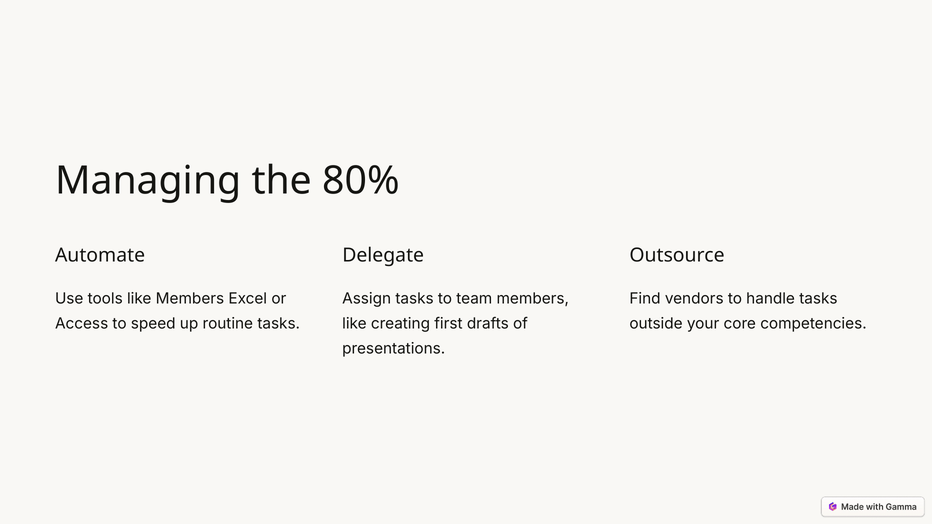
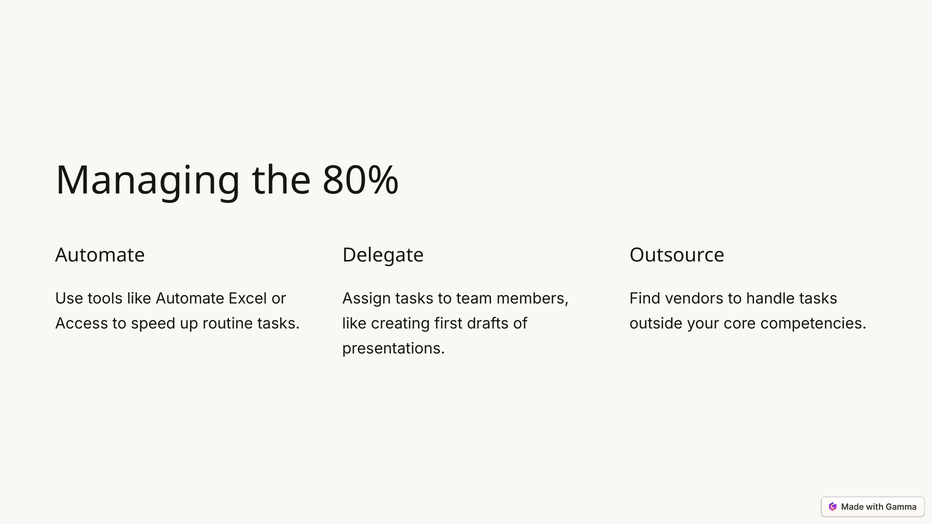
like Members: Members -> Automate
